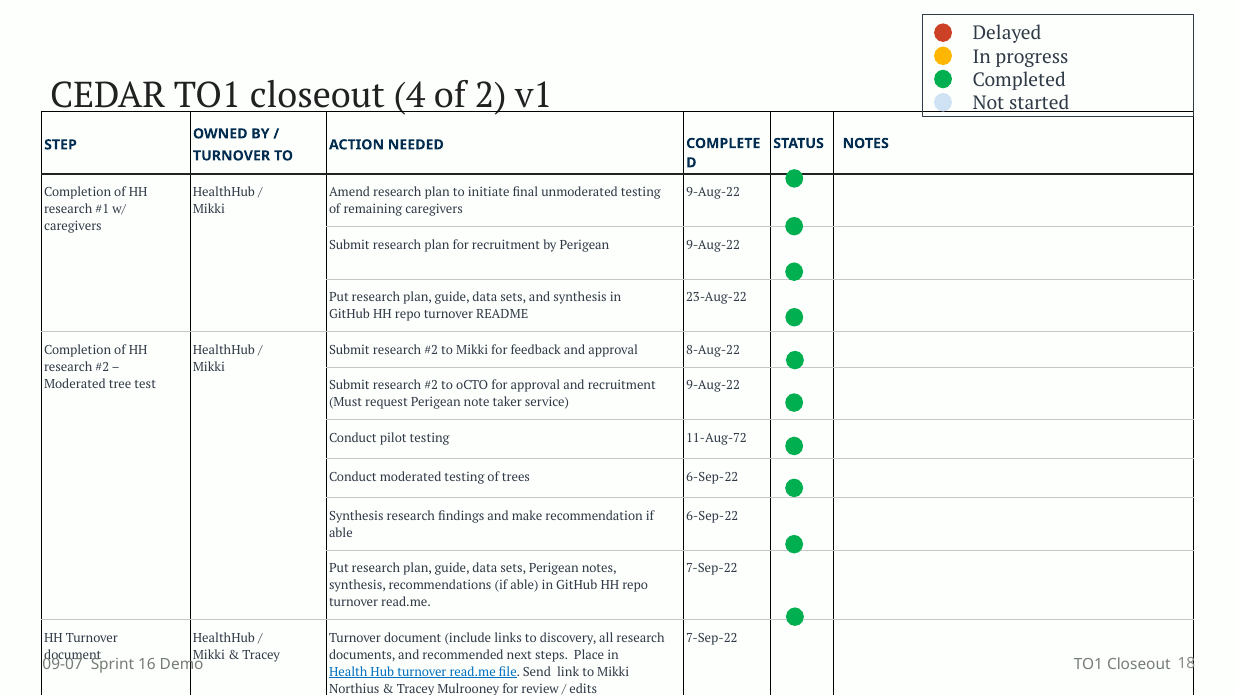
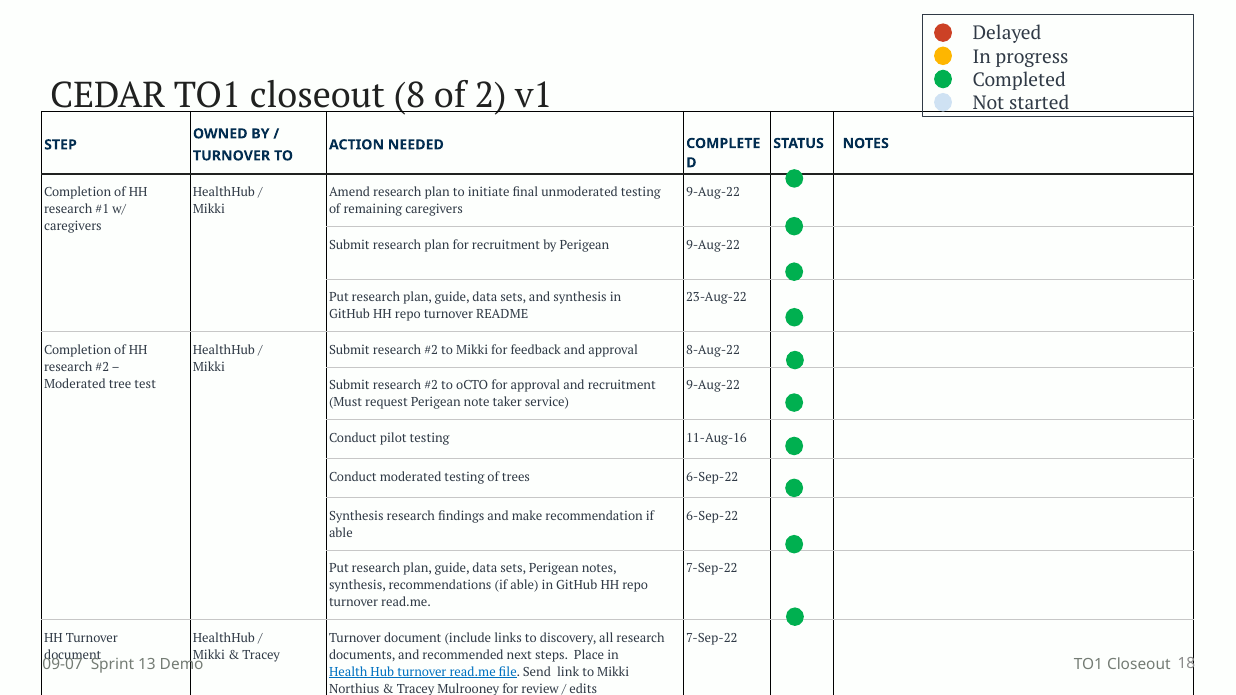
4: 4 -> 8
11-Aug-72: 11-Aug-72 -> 11-Aug-16
16: 16 -> 13
